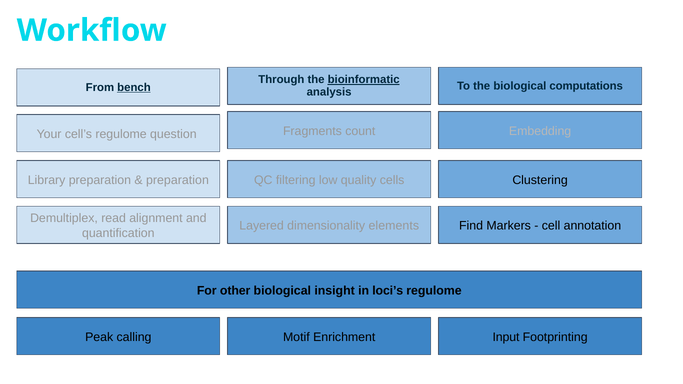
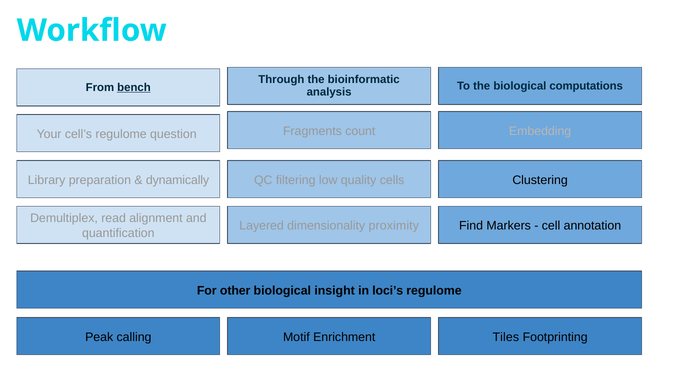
bioinformatic underline: present -> none
preparation at (177, 180): preparation -> dynamically
elements: elements -> proximity
Input: Input -> Tiles
